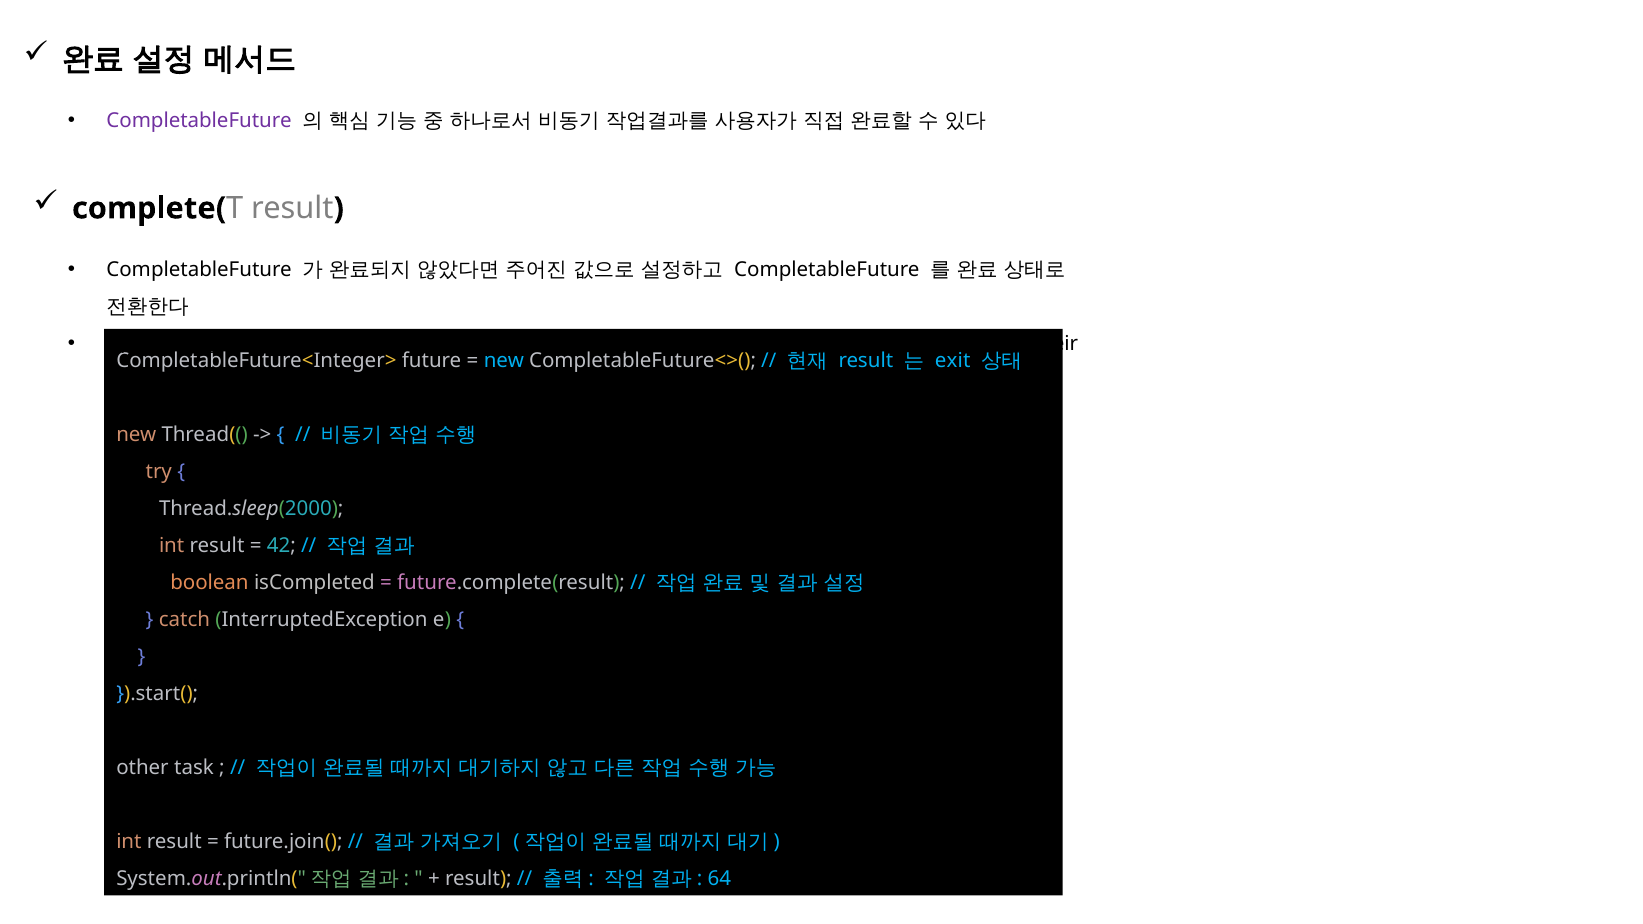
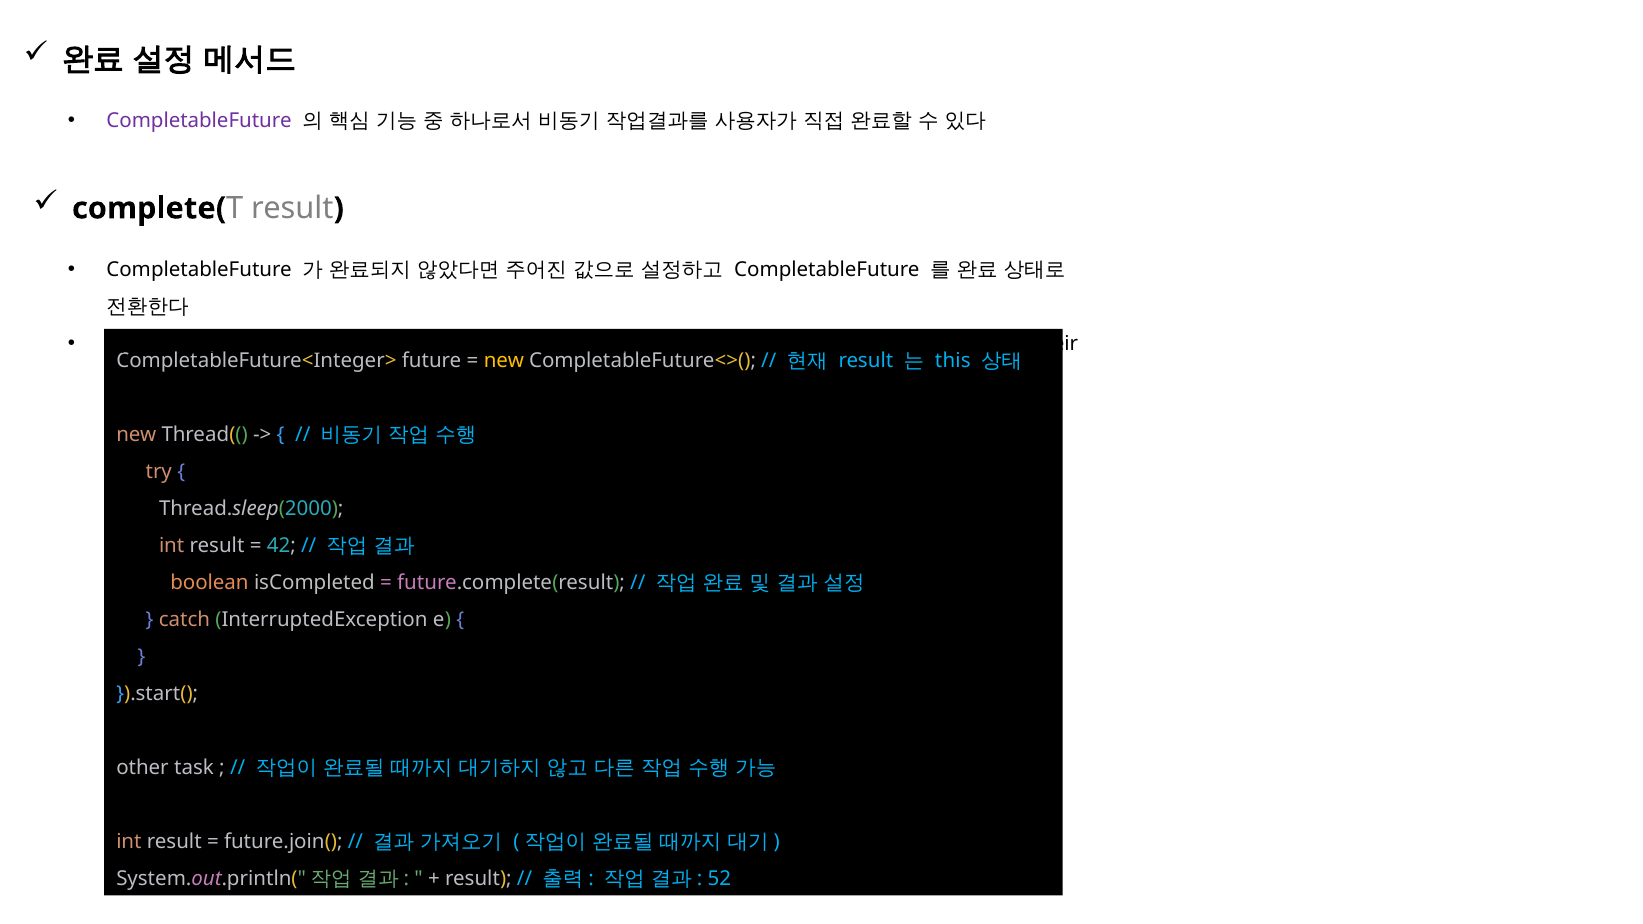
new at (504, 361) colour: light blue -> yellow
exit: exit -> this
64: 64 -> 52
